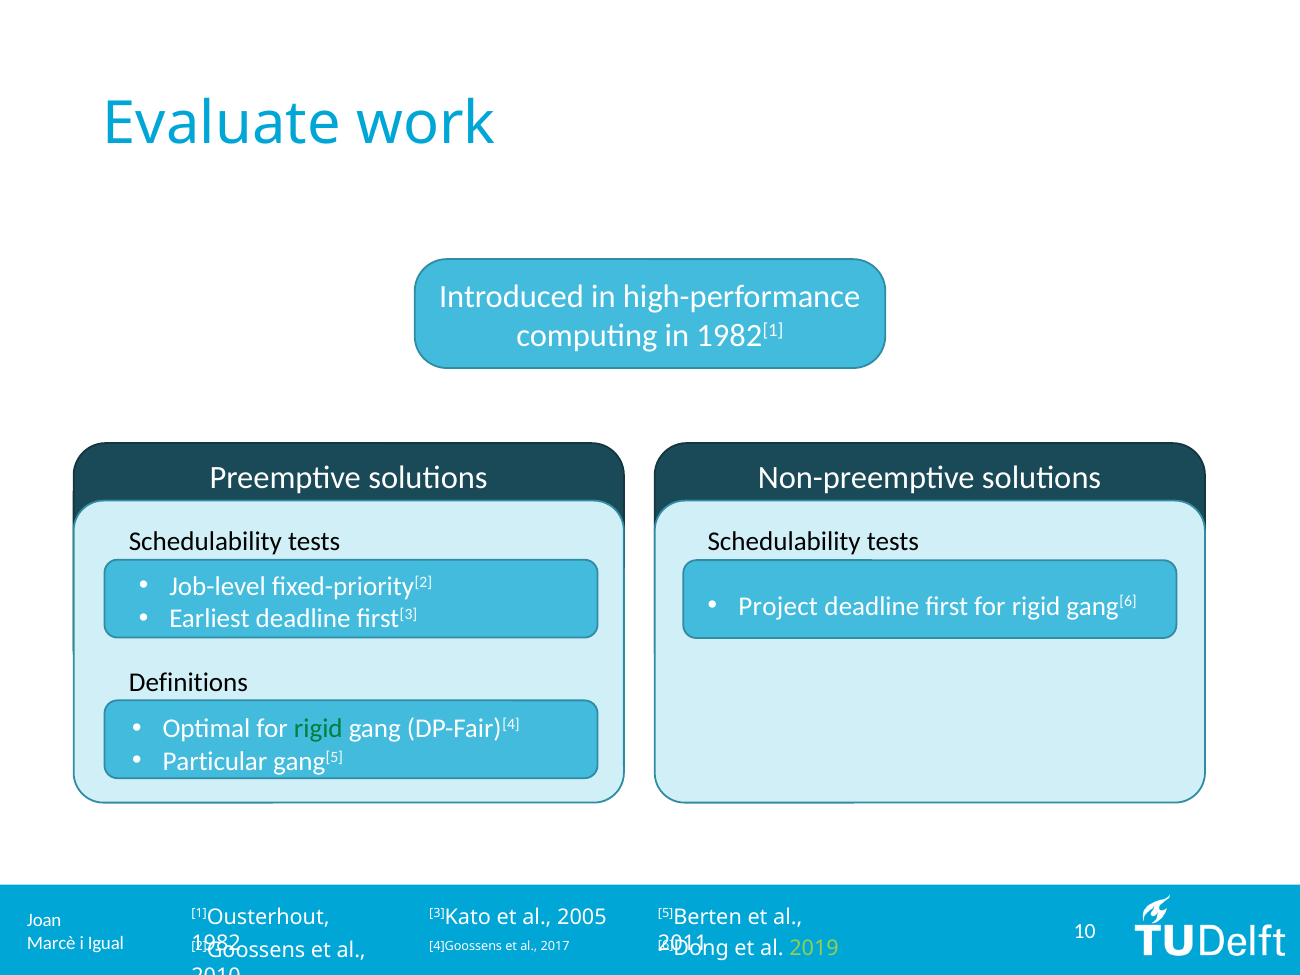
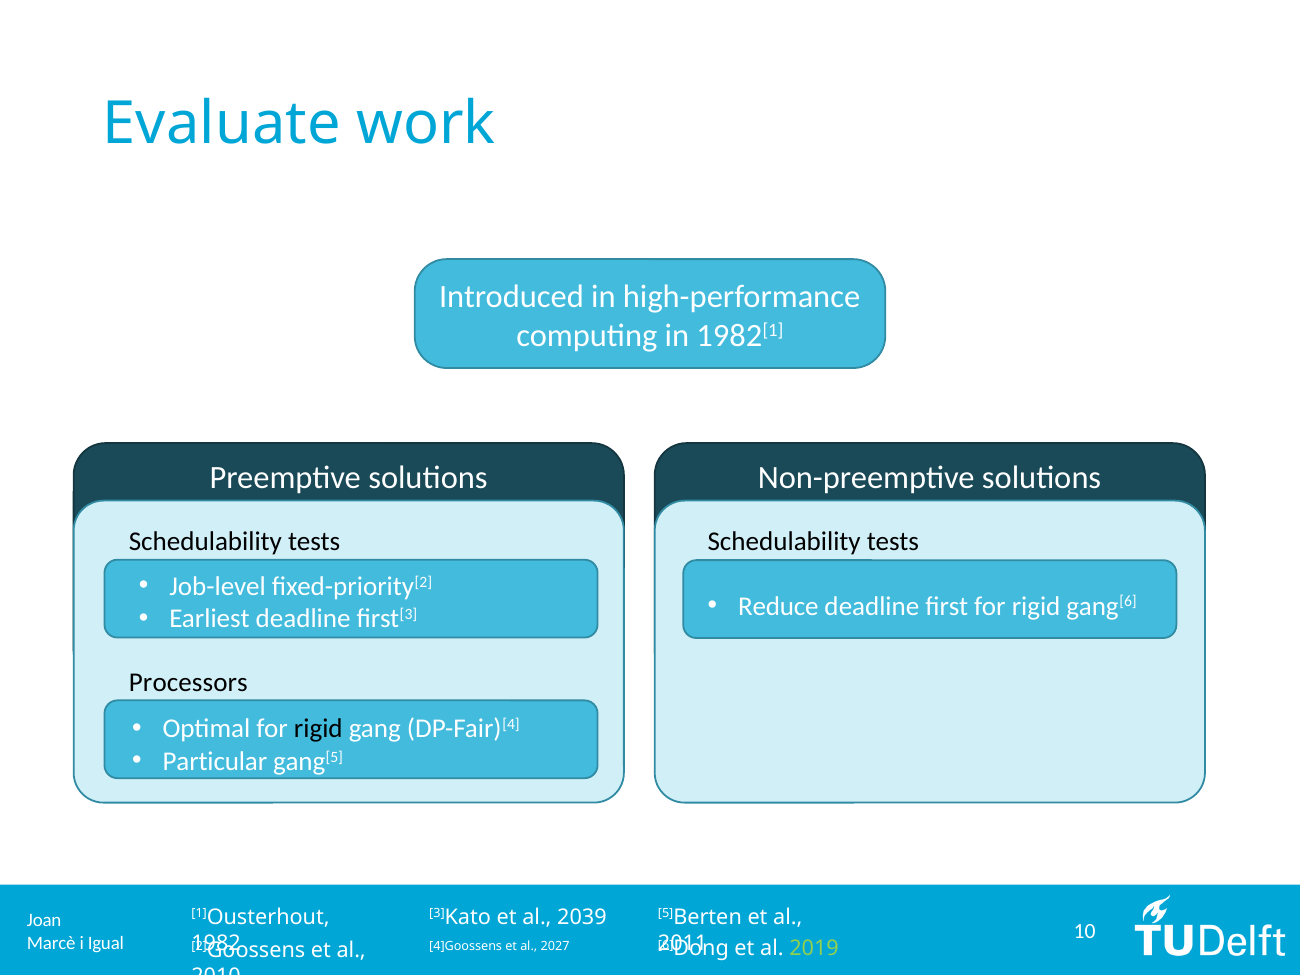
Project: Project -> Reduce
Definitions: Definitions -> Processors
rigid at (318, 729) colour: green -> black
2005: 2005 -> 2039
2017: 2017 -> 2027
